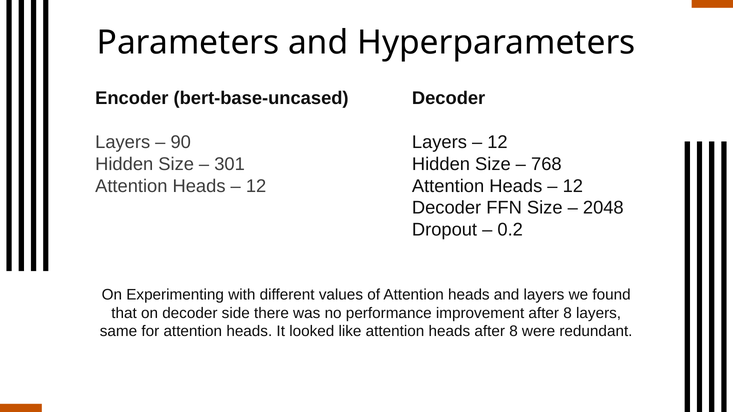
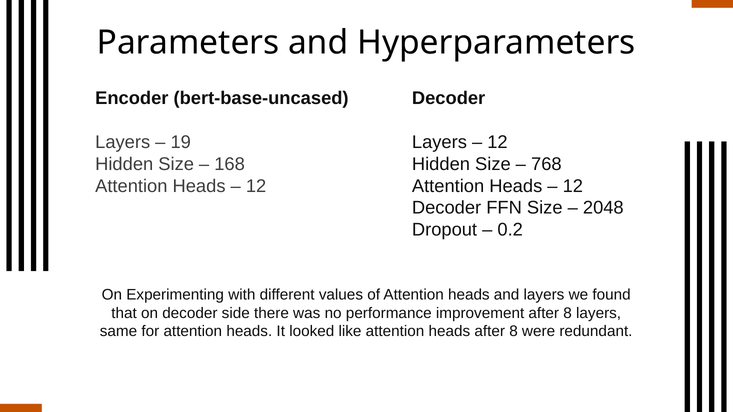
90: 90 -> 19
301: 301 -> 168
